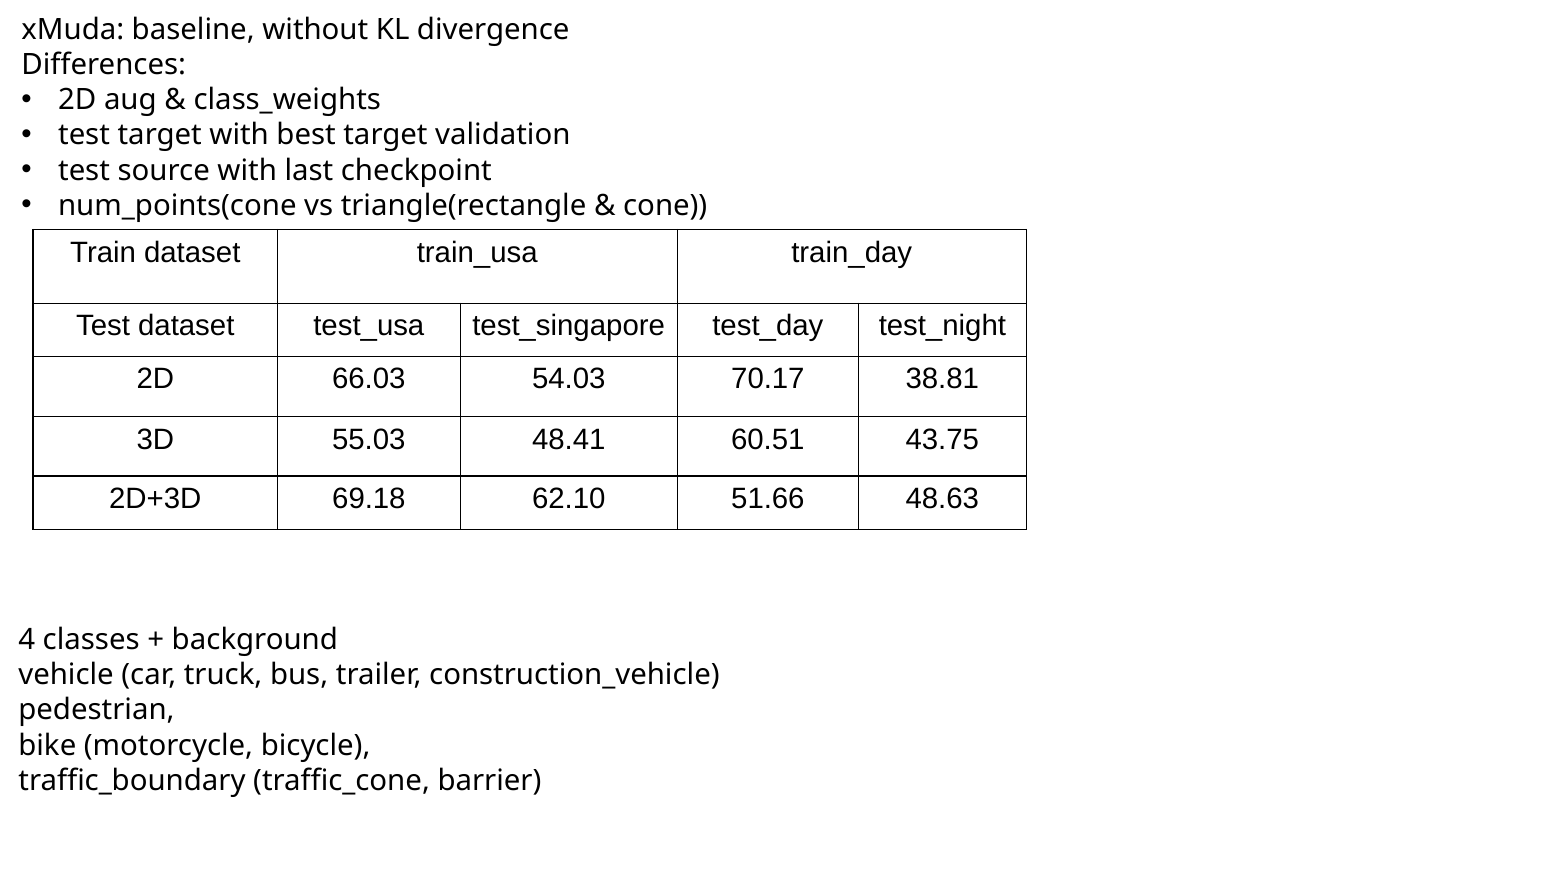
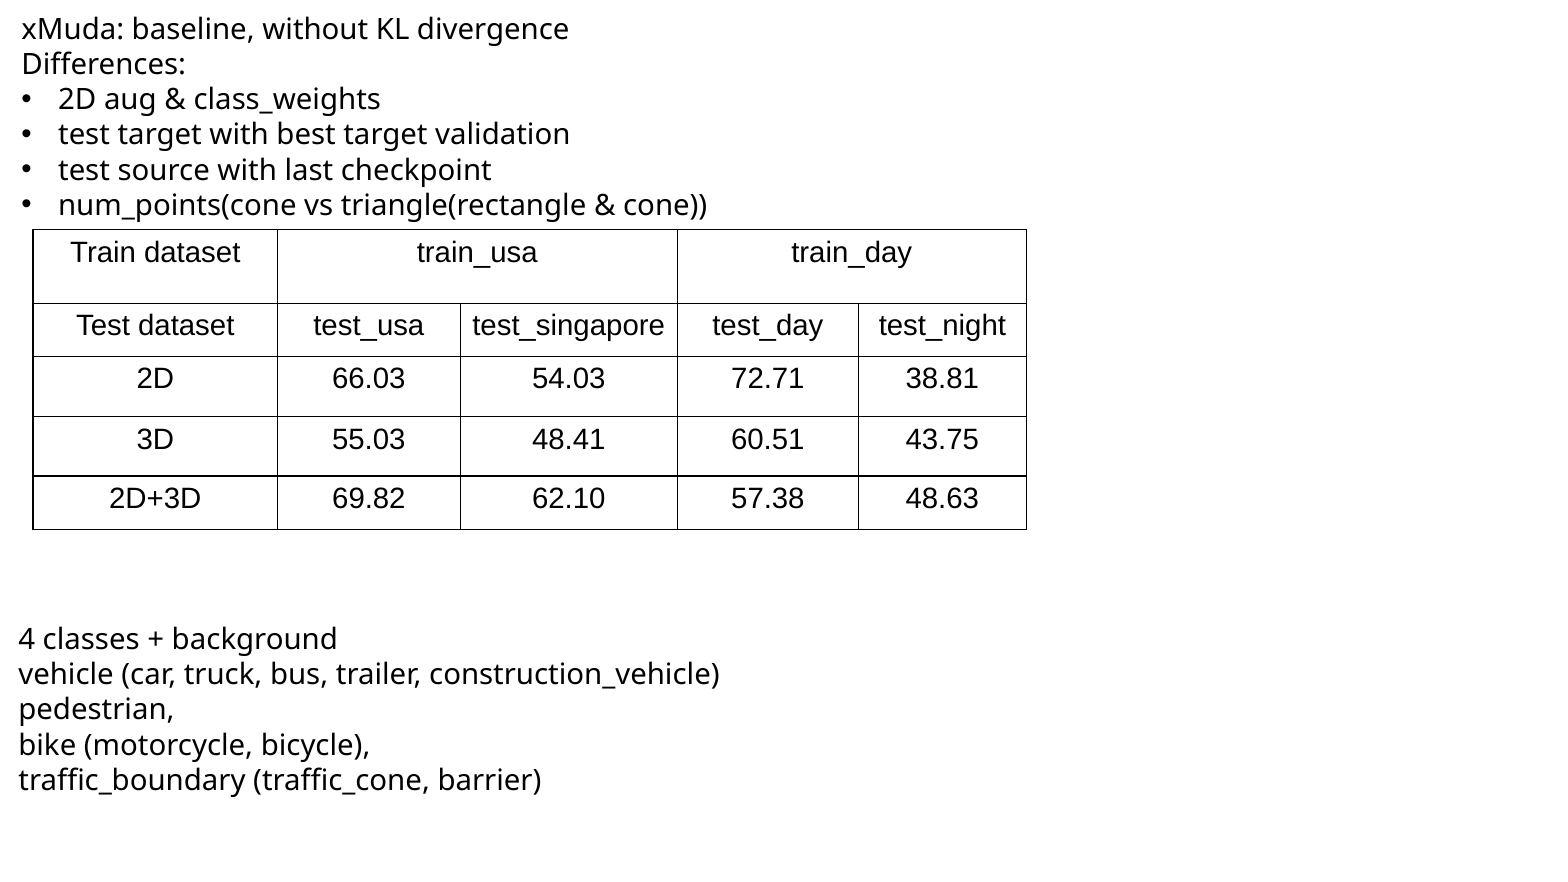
70.17: 70.17 -> 72.71
69.18: 69.18 -> 69.82
51.66: 51.66 -> 57.38
